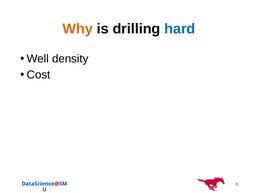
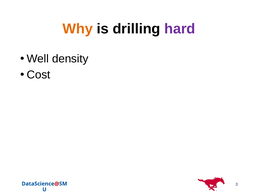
hard colour: blue -> purple
